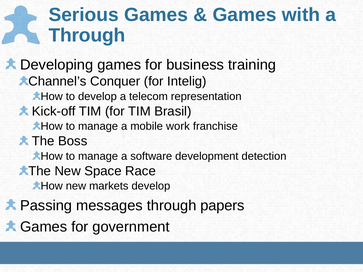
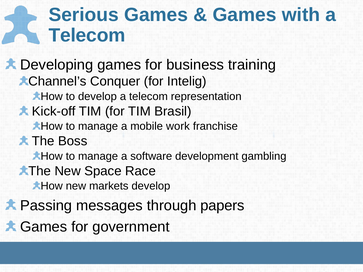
Through at (87, 35): Through -> Telecom
detection: detection -> gambling
